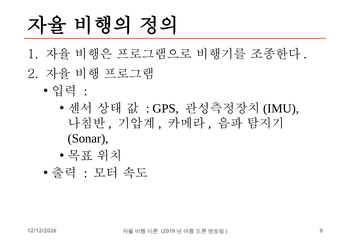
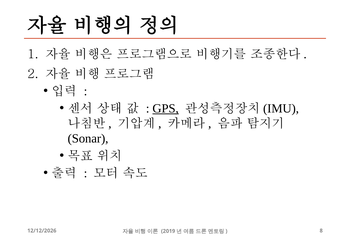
GPS underline: none -> present
